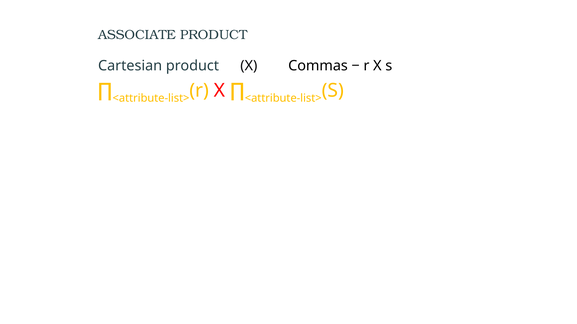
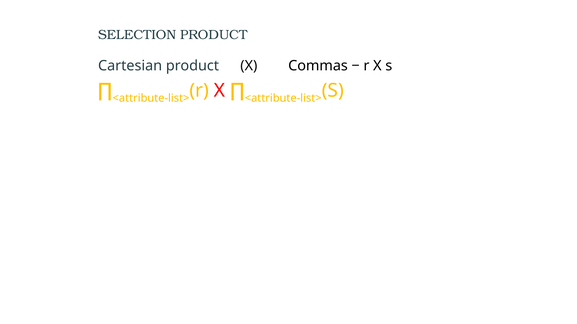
ASSOCIATE: ASSOCIATE -> SELECTION
